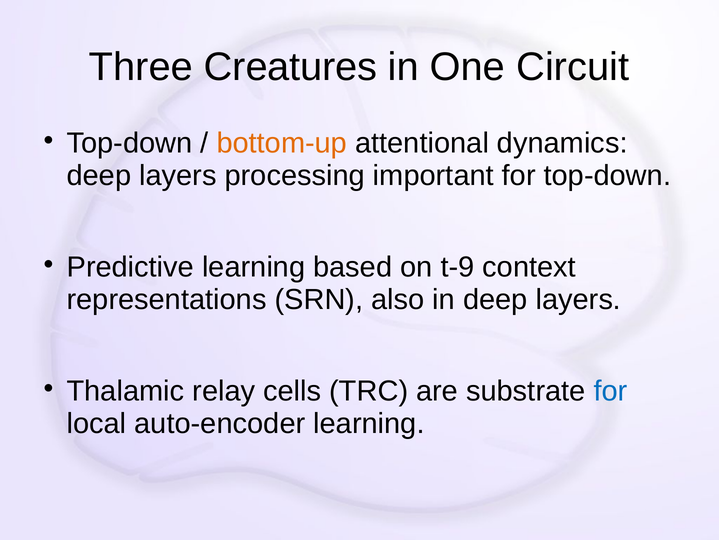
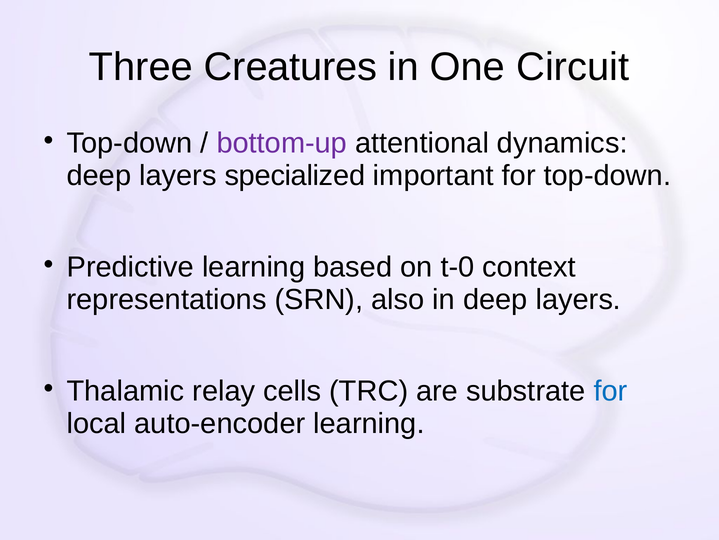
bottom-up colour: orange -> purple
processing: processing -> specialized
t-9: t-9 -> t-0
